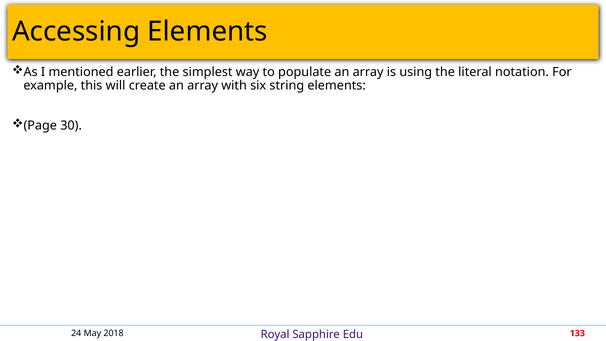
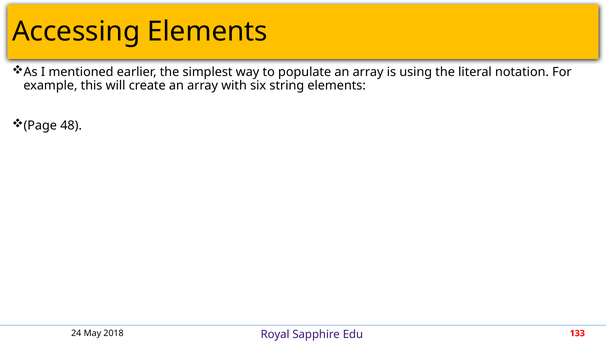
30: 30 -> 48
